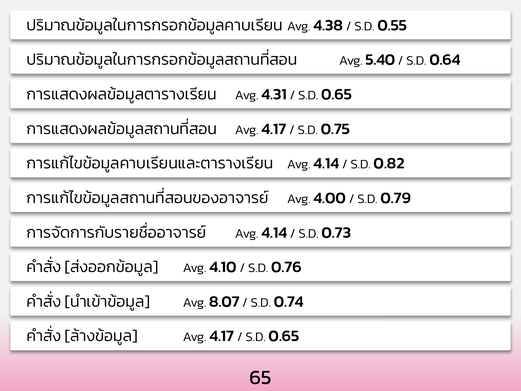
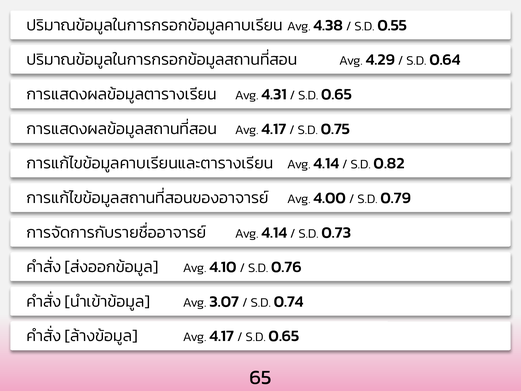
5.40: 5.40 -> 4.29
8.07: 8.07 -> 3.07
